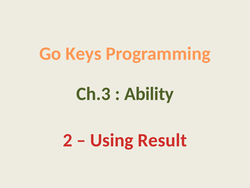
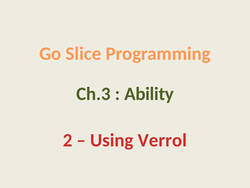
Keys: Keys -> Slice
Result: Result -> Verrol
